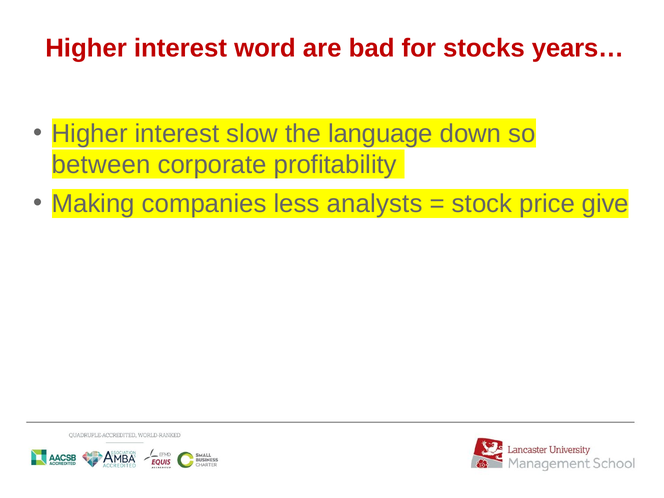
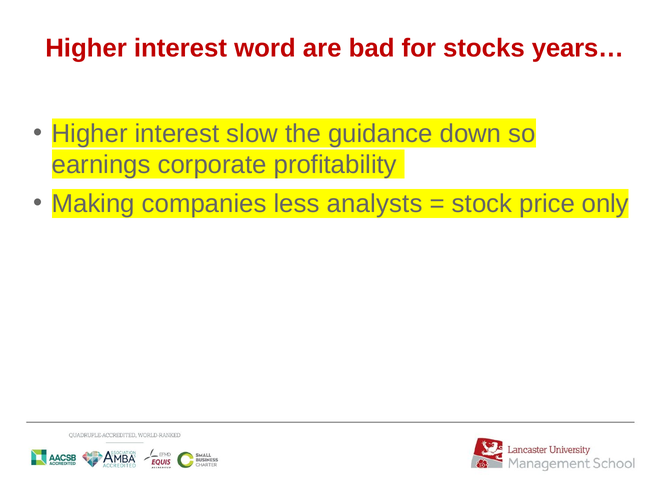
language: language -> guidance
between: between -> earnings
give: give -> only
